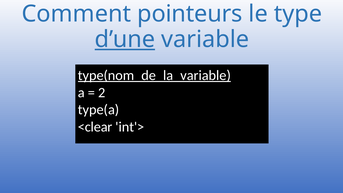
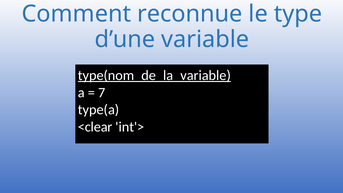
pointeurs: pointeurs -> reconnue
d’une underline: present -> none
2: 2 -> 7
